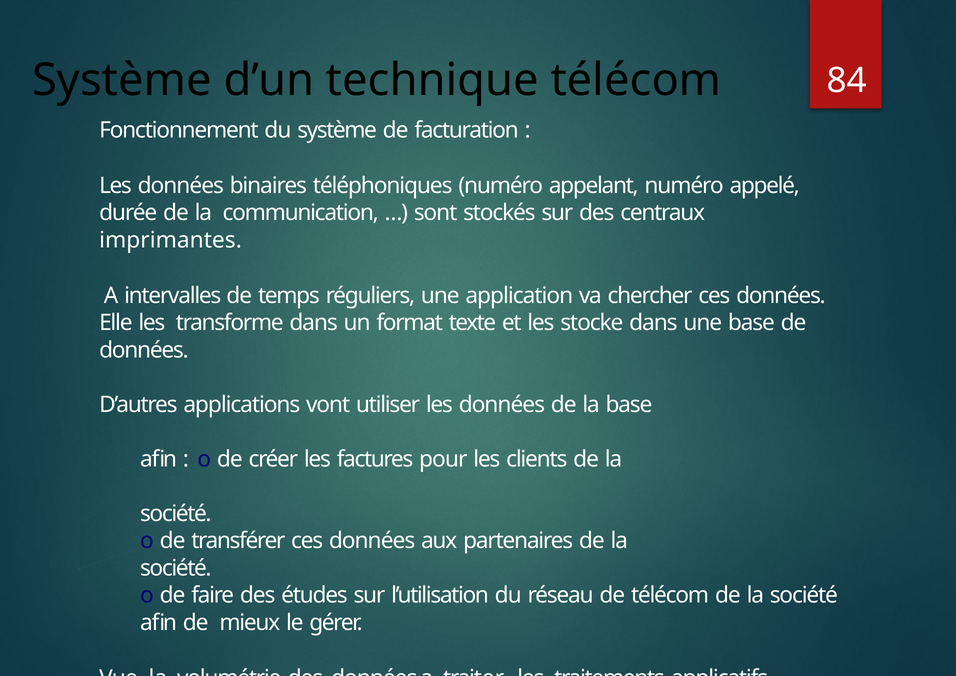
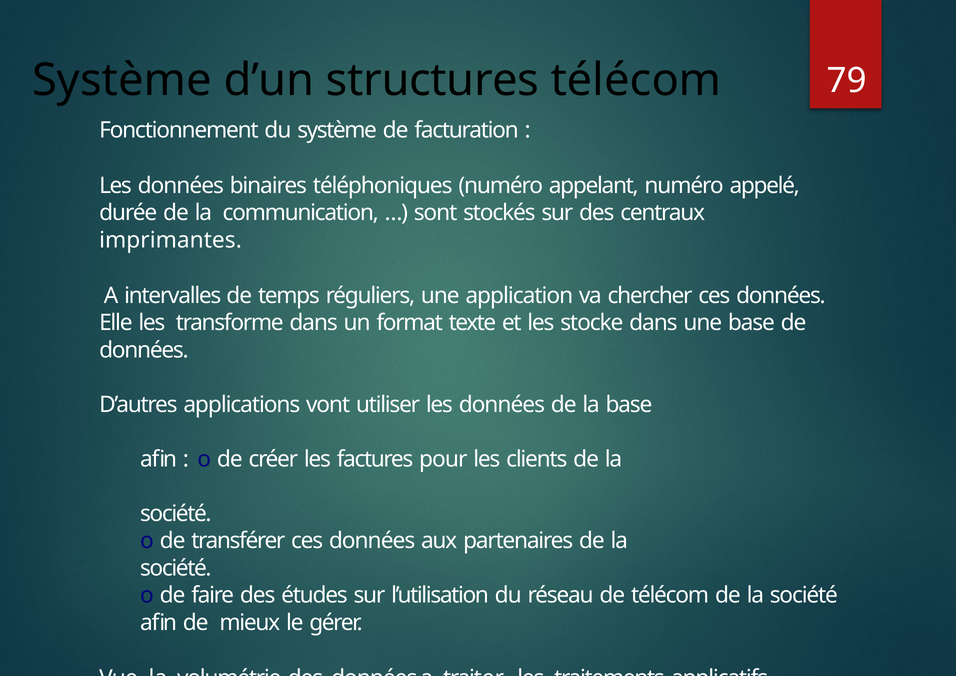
technique: technique -> structures
84: 84 -> 79
